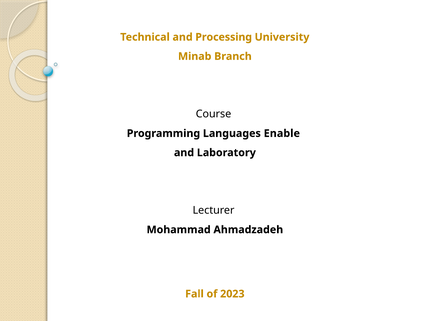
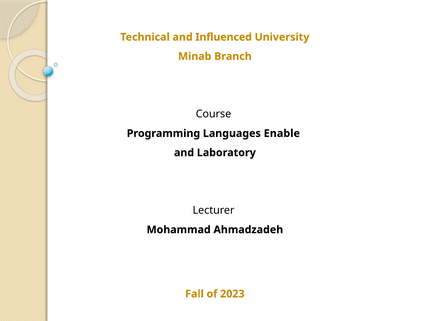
Processing: Processing -> Influenced
